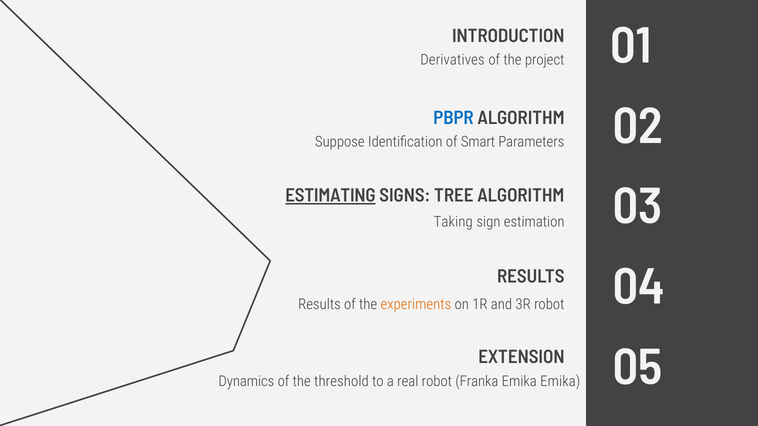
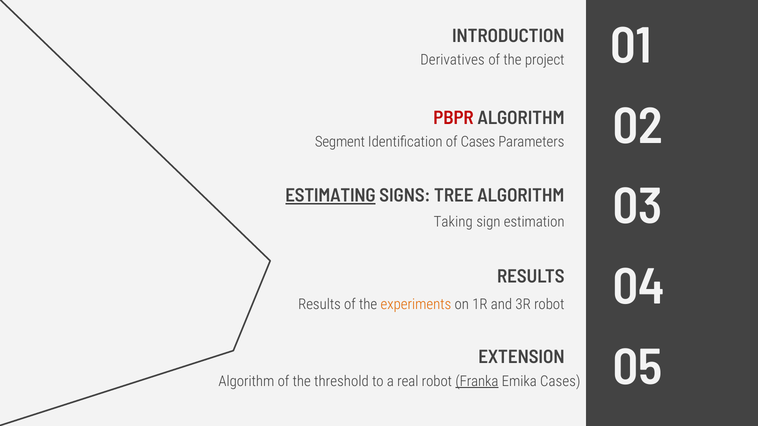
PBPR colour: blue -> red
Suppose: Suppose -> Segment
of Smart: Smart -> Cases
Dynamics at (246, 382): Dynamics -> Algorithm
Franka underline: none -> present
Emika Emika: Emika -> Cases
